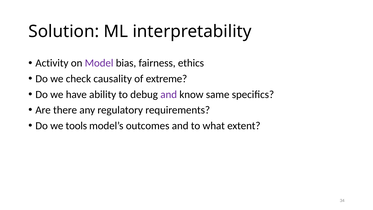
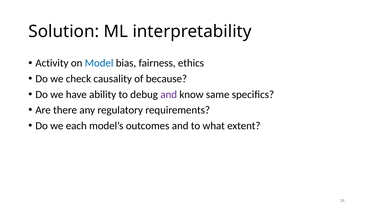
Model colour: purple -> blue
extreme: extreme -> because
tools: tools -> each
